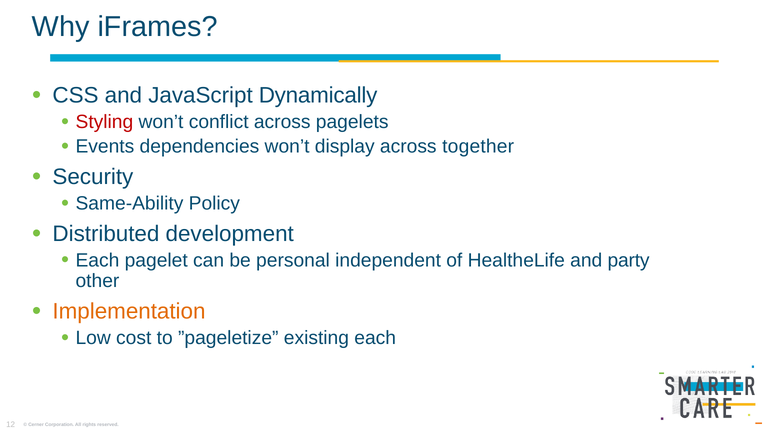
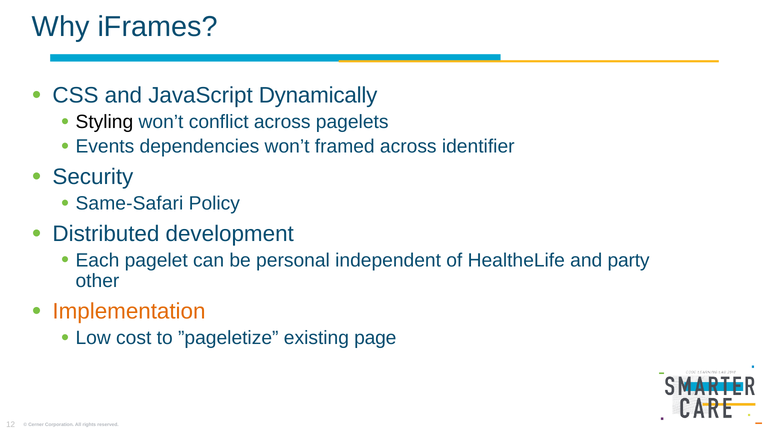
Styling colour: red -> black
display: display -> framed
together: together -> identifier
Same-Ability: Same-Ability -> Same-Safari
existing each: each -> page
